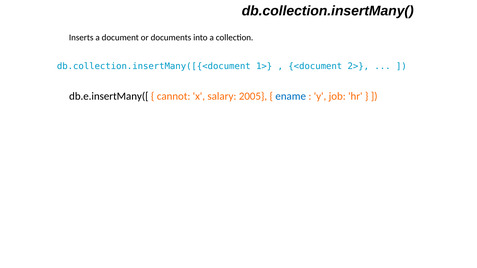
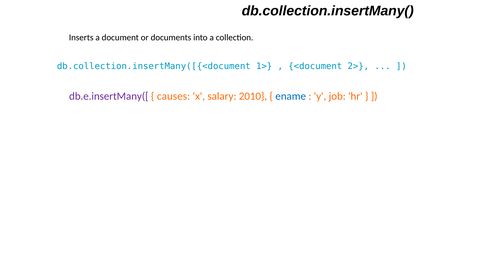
db.e.insertMany([ colour: black -> purple
cannot: cannot -> causes
2005: 2005 -> 2010
